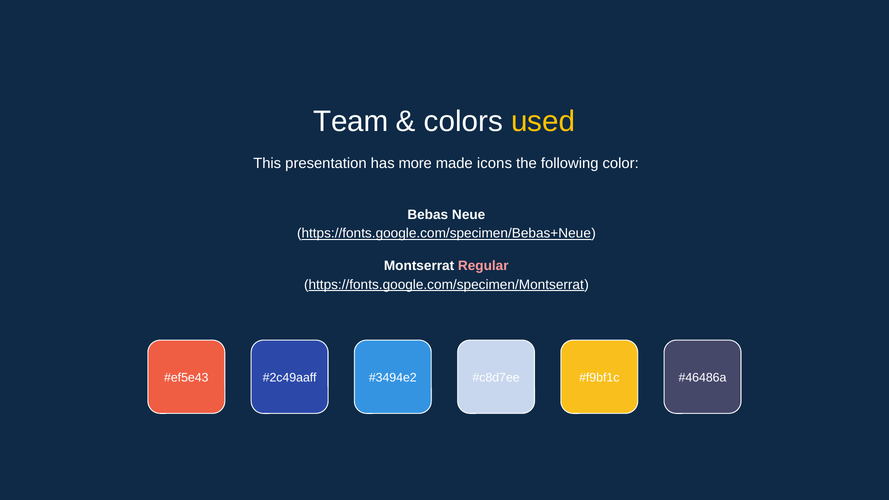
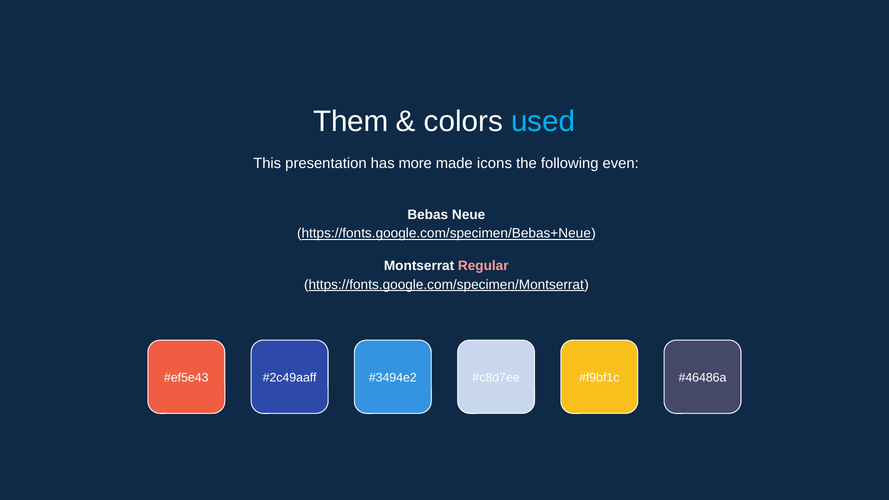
Team: Team -> Them
used colour: yellow -> light blue
color: color -> even
